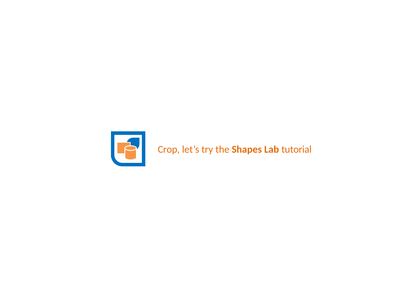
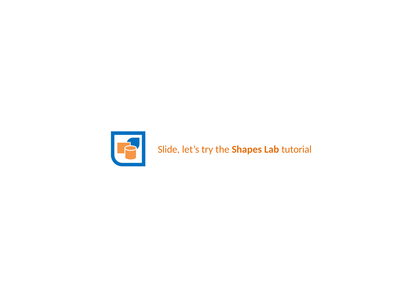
Crop: Crop -> Slide
